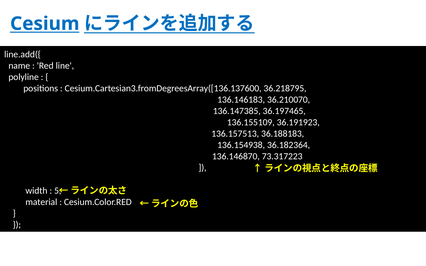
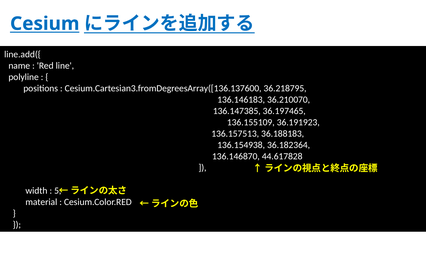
73.317223: 73.317223 -> 44.617828
